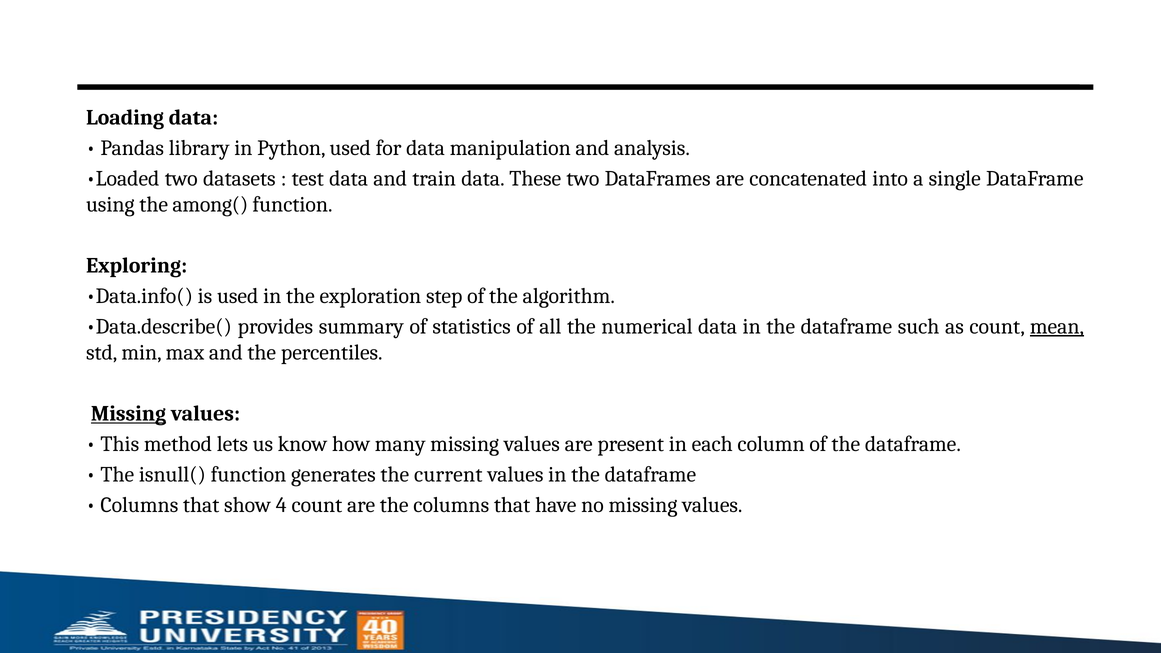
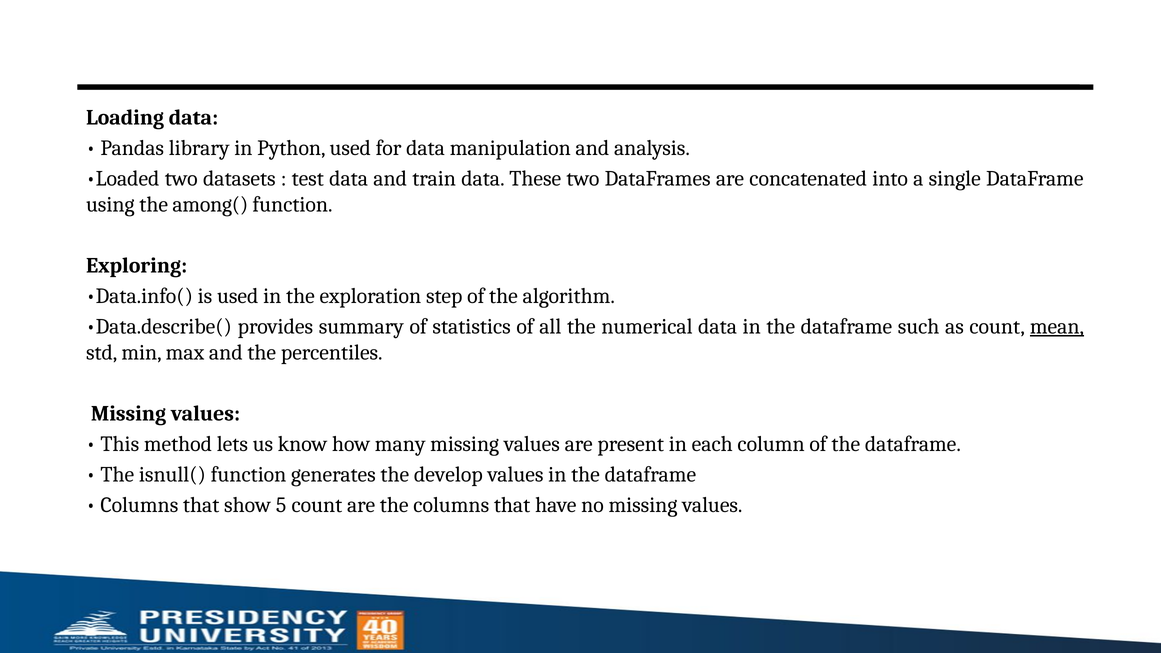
Missing at (129, 414) underline: present -> none
current: current -> develop
4: 4 -> 5
